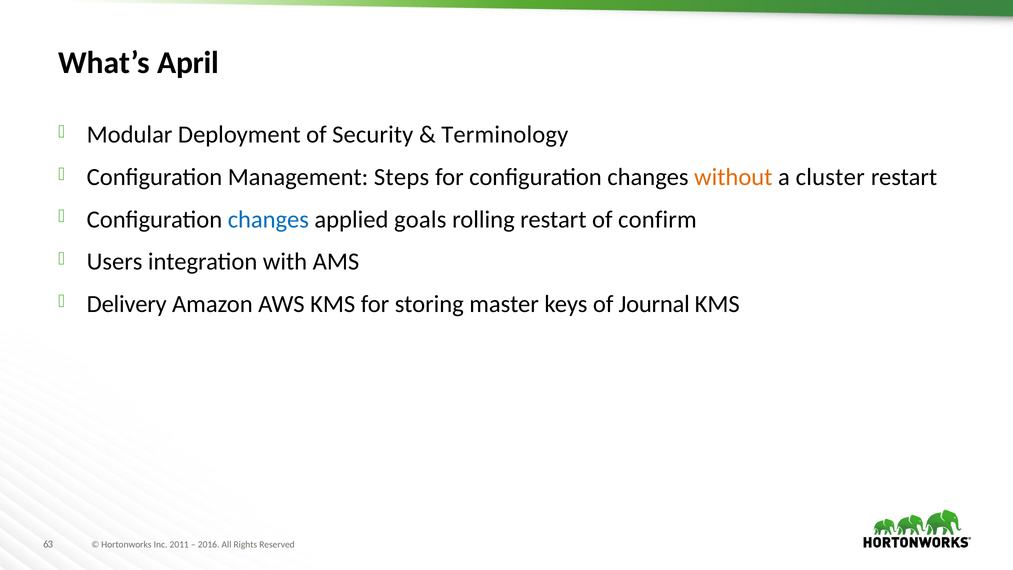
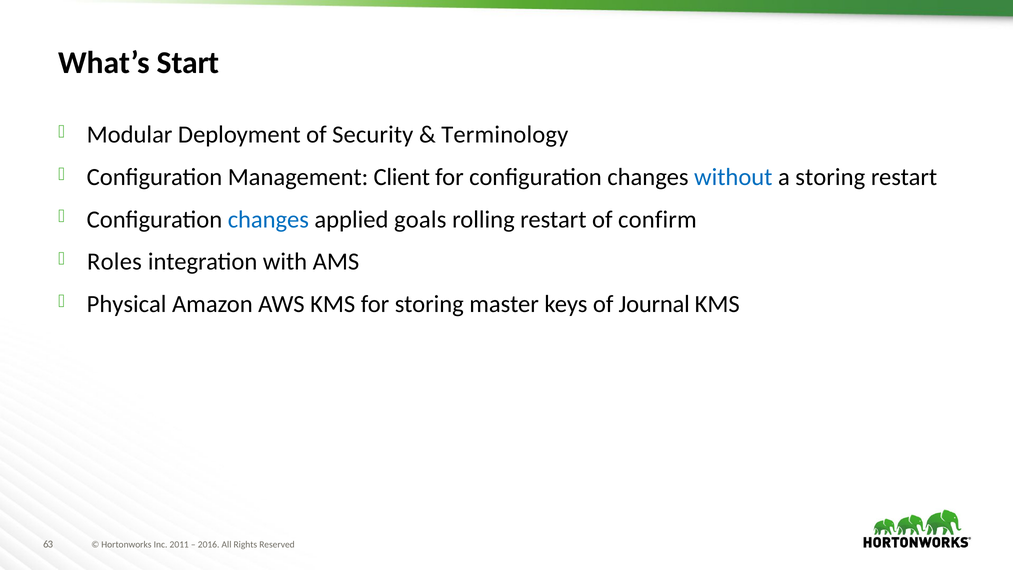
April: April -> Start
Steps: Steps -> Client
without colour: orange -> blue
a cluster: cluster -> storing
Users: Users -> Roles
Delivery: Delivery -> Physical
